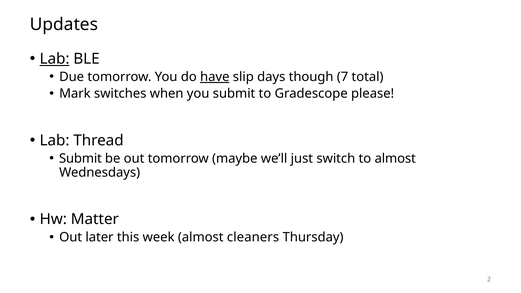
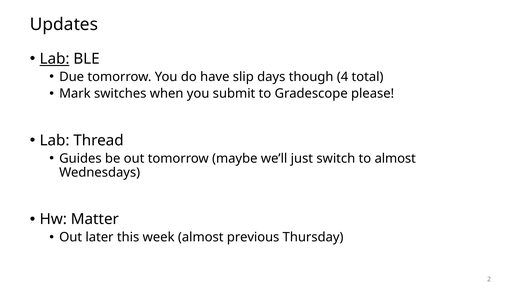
have underline: present -> none
7: 7 -> 4
Submit at (80, 158): Submit -> Guides
cleaners: cleaners -> previous
